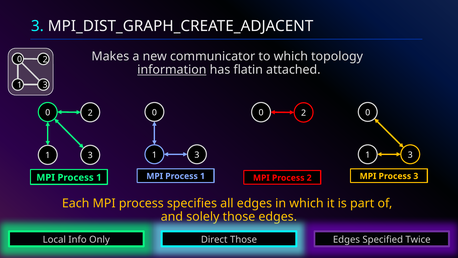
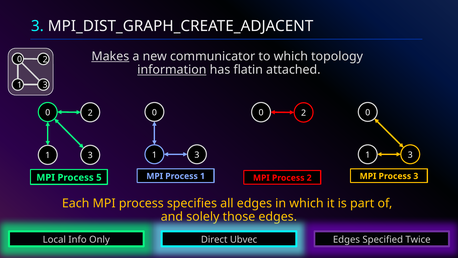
Makes underline: none -> present
1 at (99, 177): 1 -> 5
Direct Those: Those -> Ubvec
